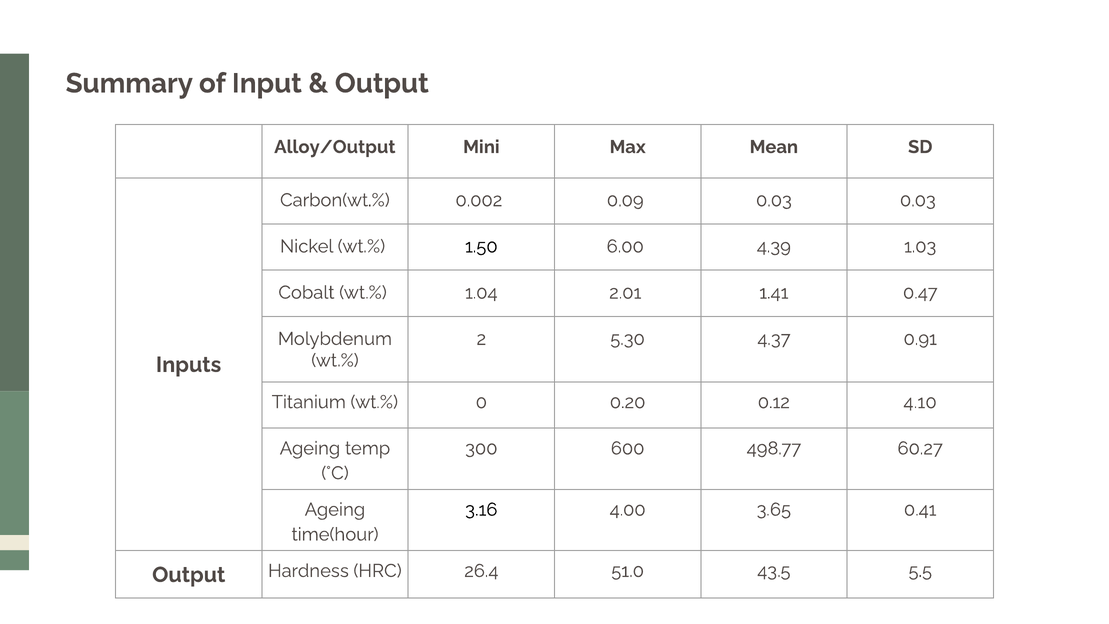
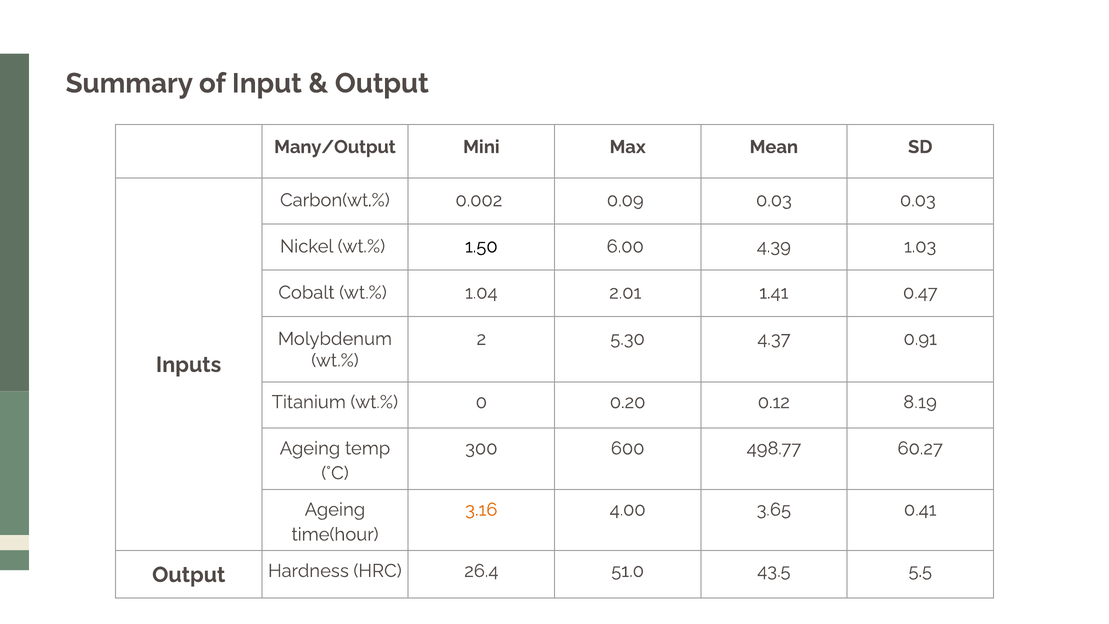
Alloy/Output: Alloy/Output -> Many/Output
4.10: 4.10 -> 8.19
3.16 colour: black -> orange
